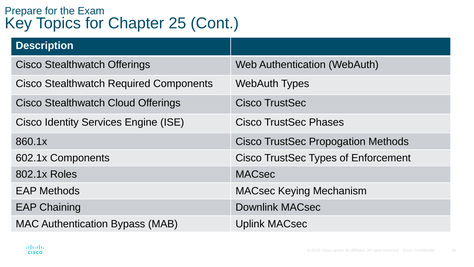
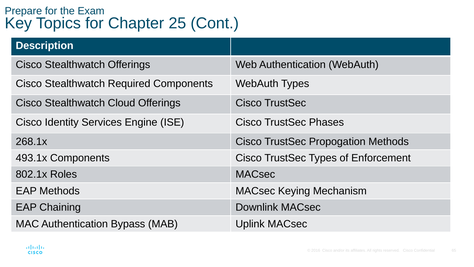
860.1x: 860.1x -> 268.1x
602.1x: 602.1x -> 493.1x
